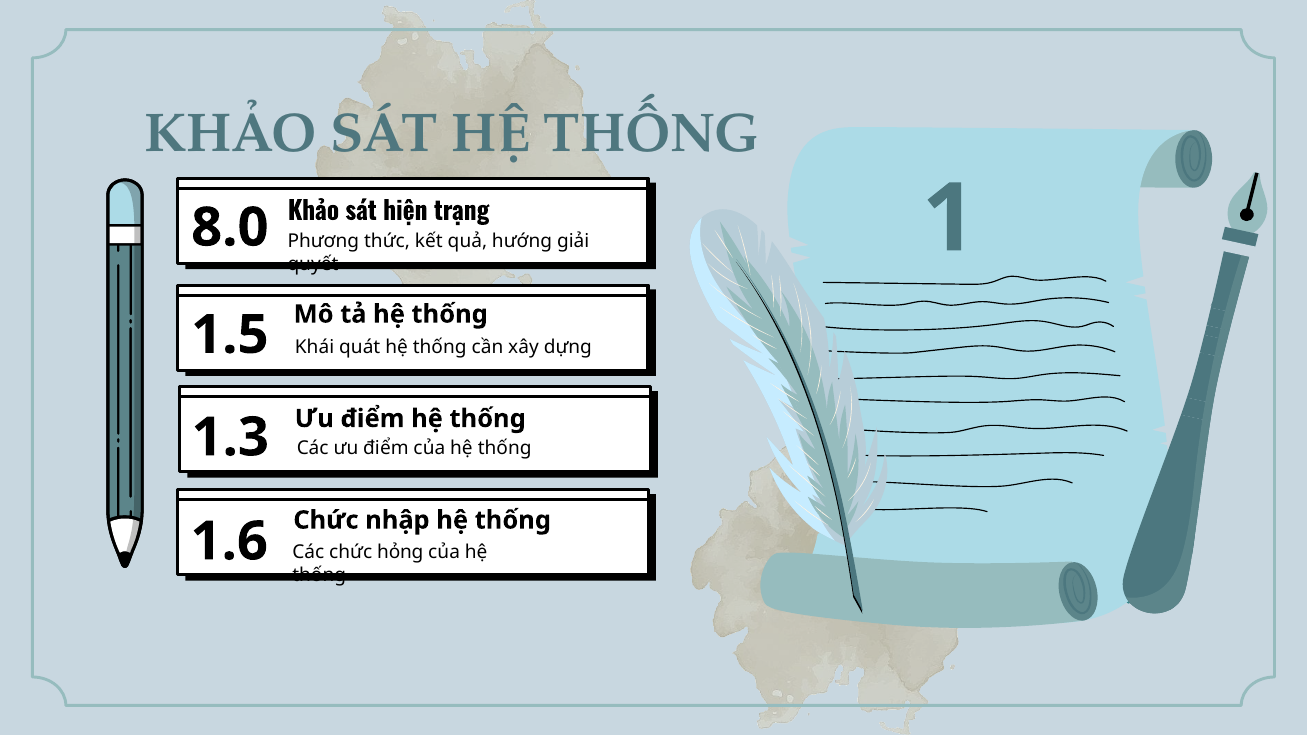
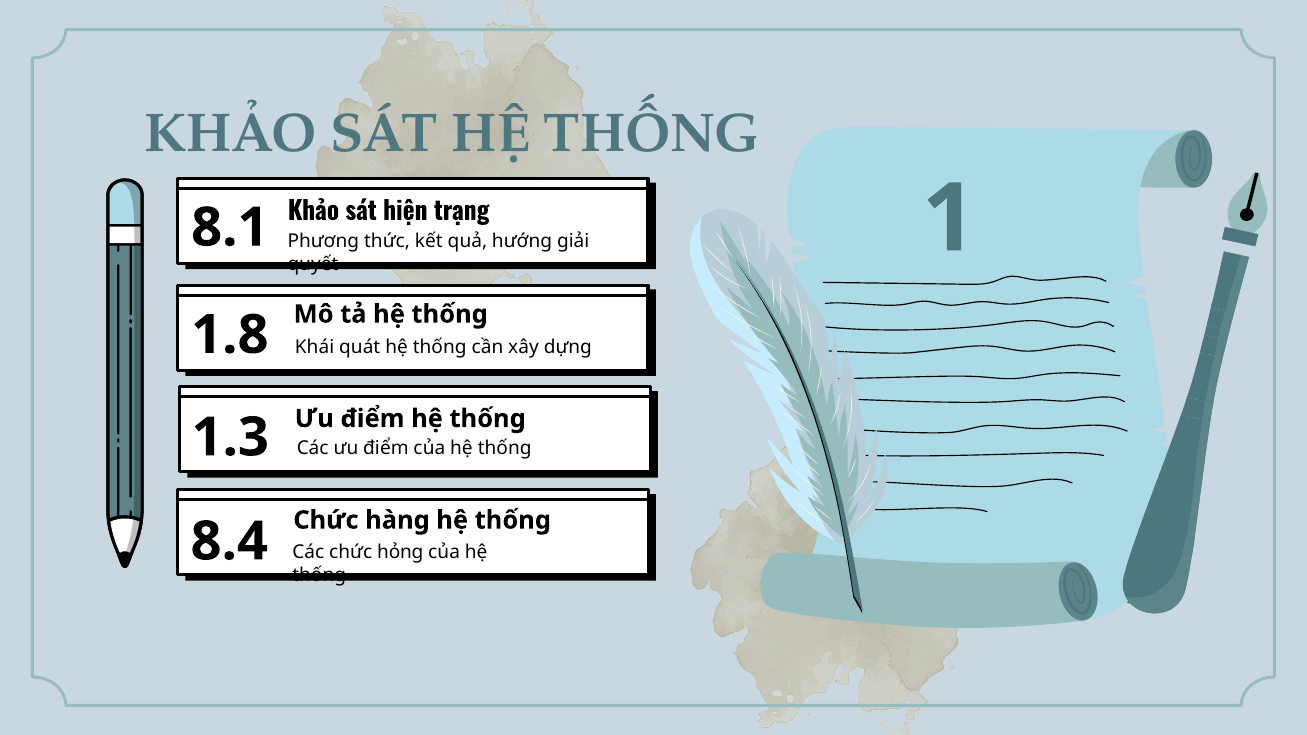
8.0: 8.0 -> 8.1
1.5: 1.5 -> 1.8
nhập: nhập -> hàng
1.6: 1.6 -> 8.4
